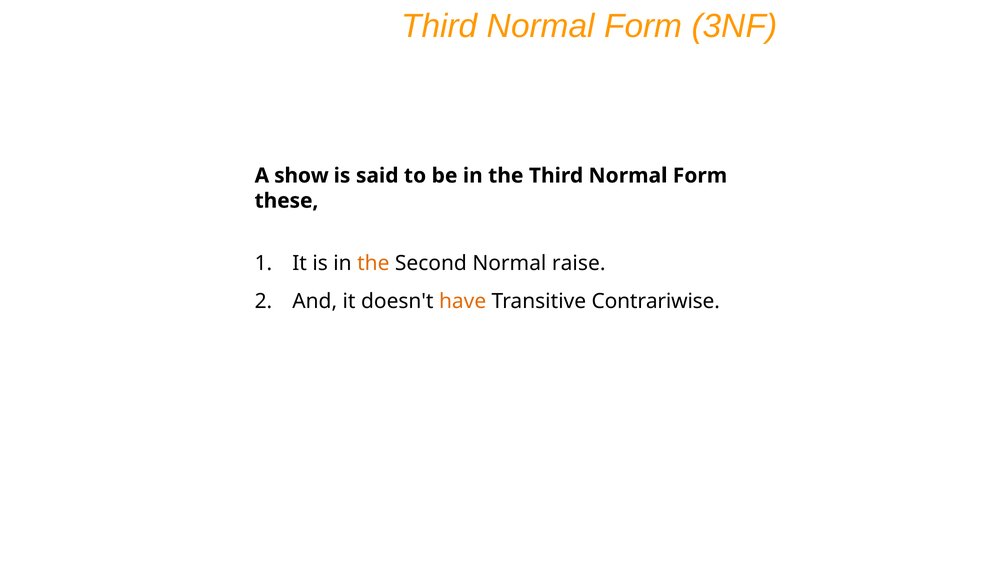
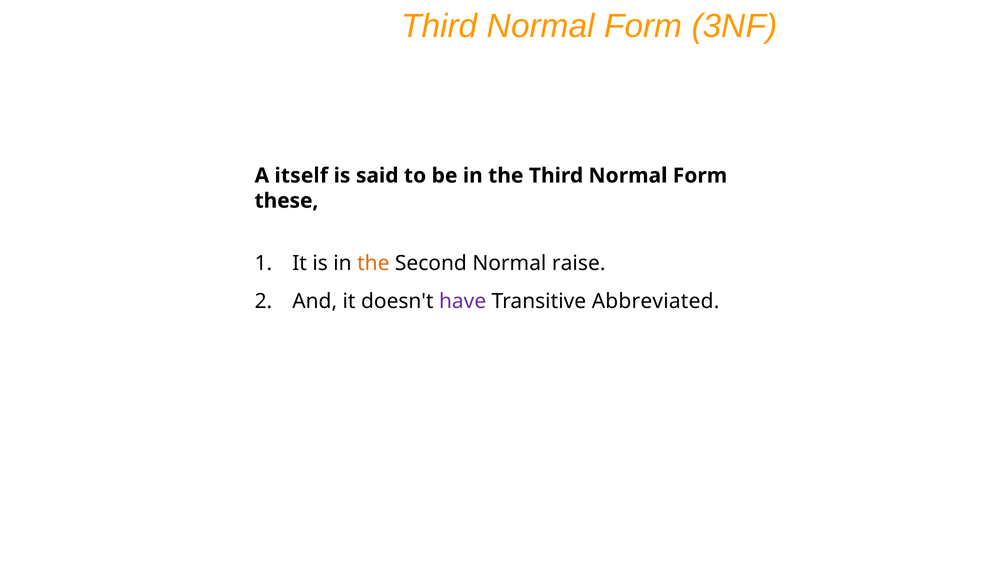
show: show -> itself
have colour: orange -> purple
Contrariwise: Contrariwise -> Abbreviated
